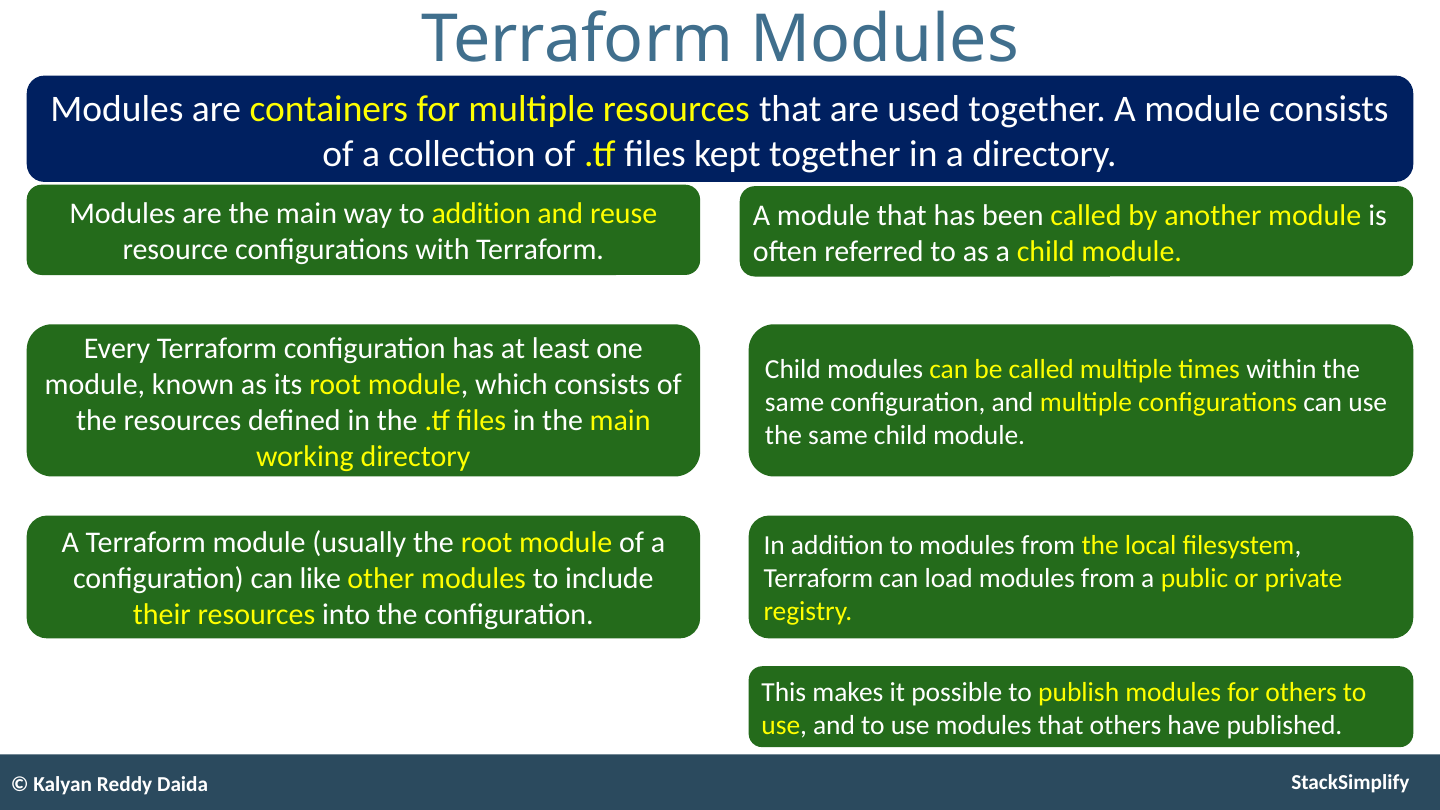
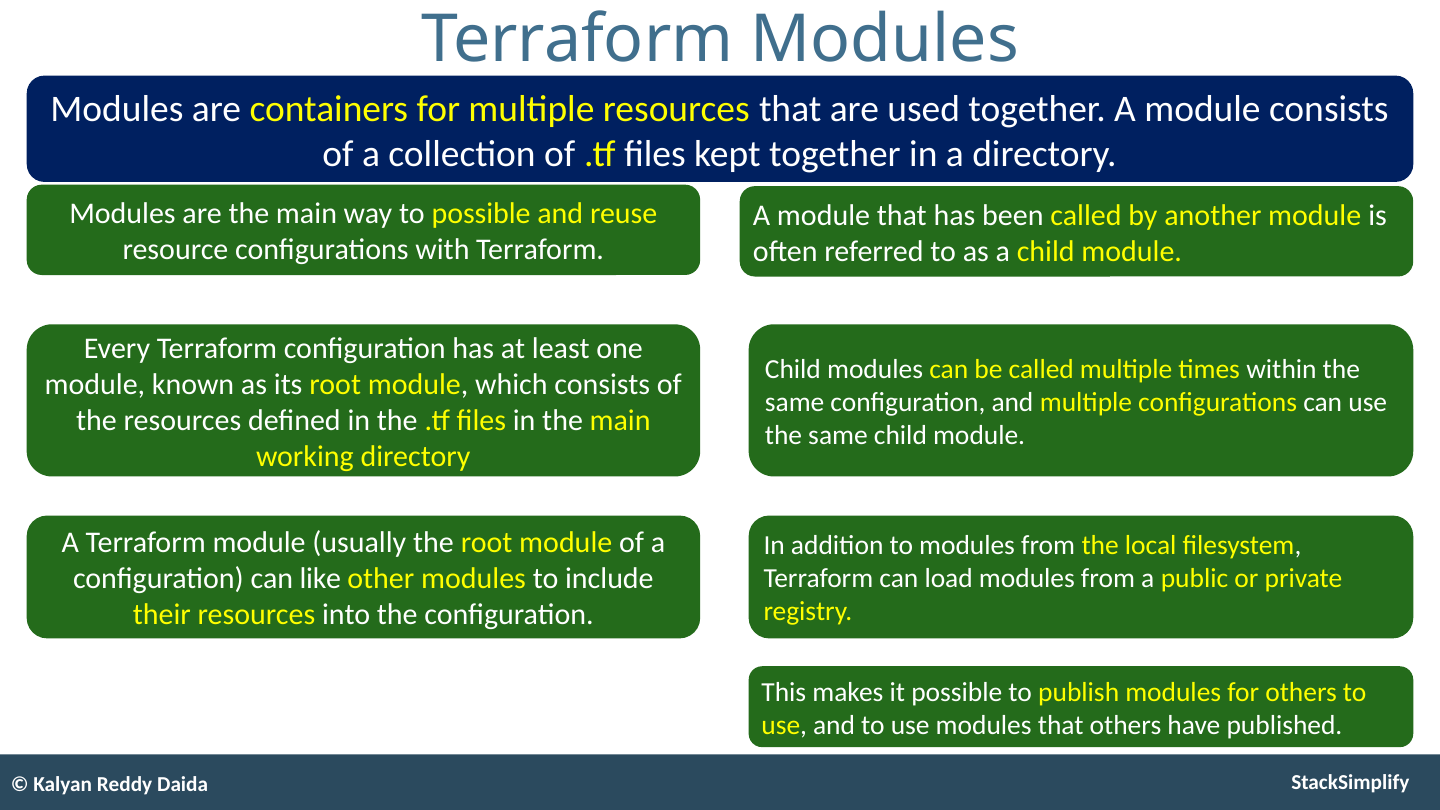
to addition: addition -> possible
